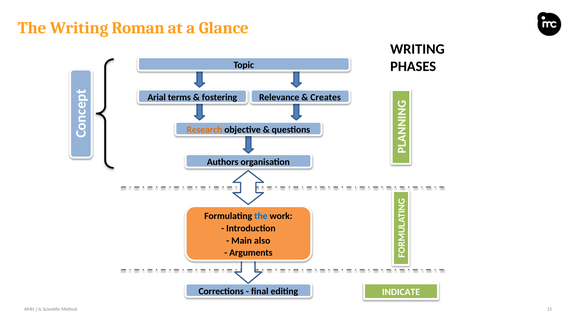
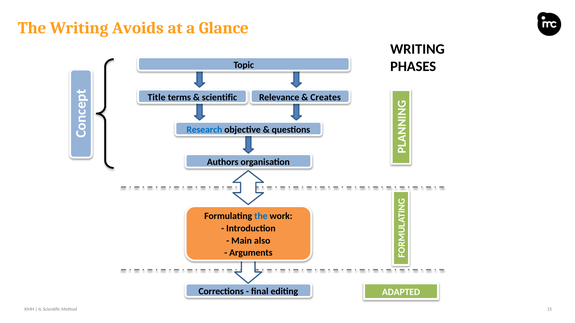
Roman: Roman -> Avoids
Arial: Arial -> Title
fostering at (220, 98): fostering -> scientific
Research colour: orange -> blue
INDICATE: INDICATE -> ADAPTED
